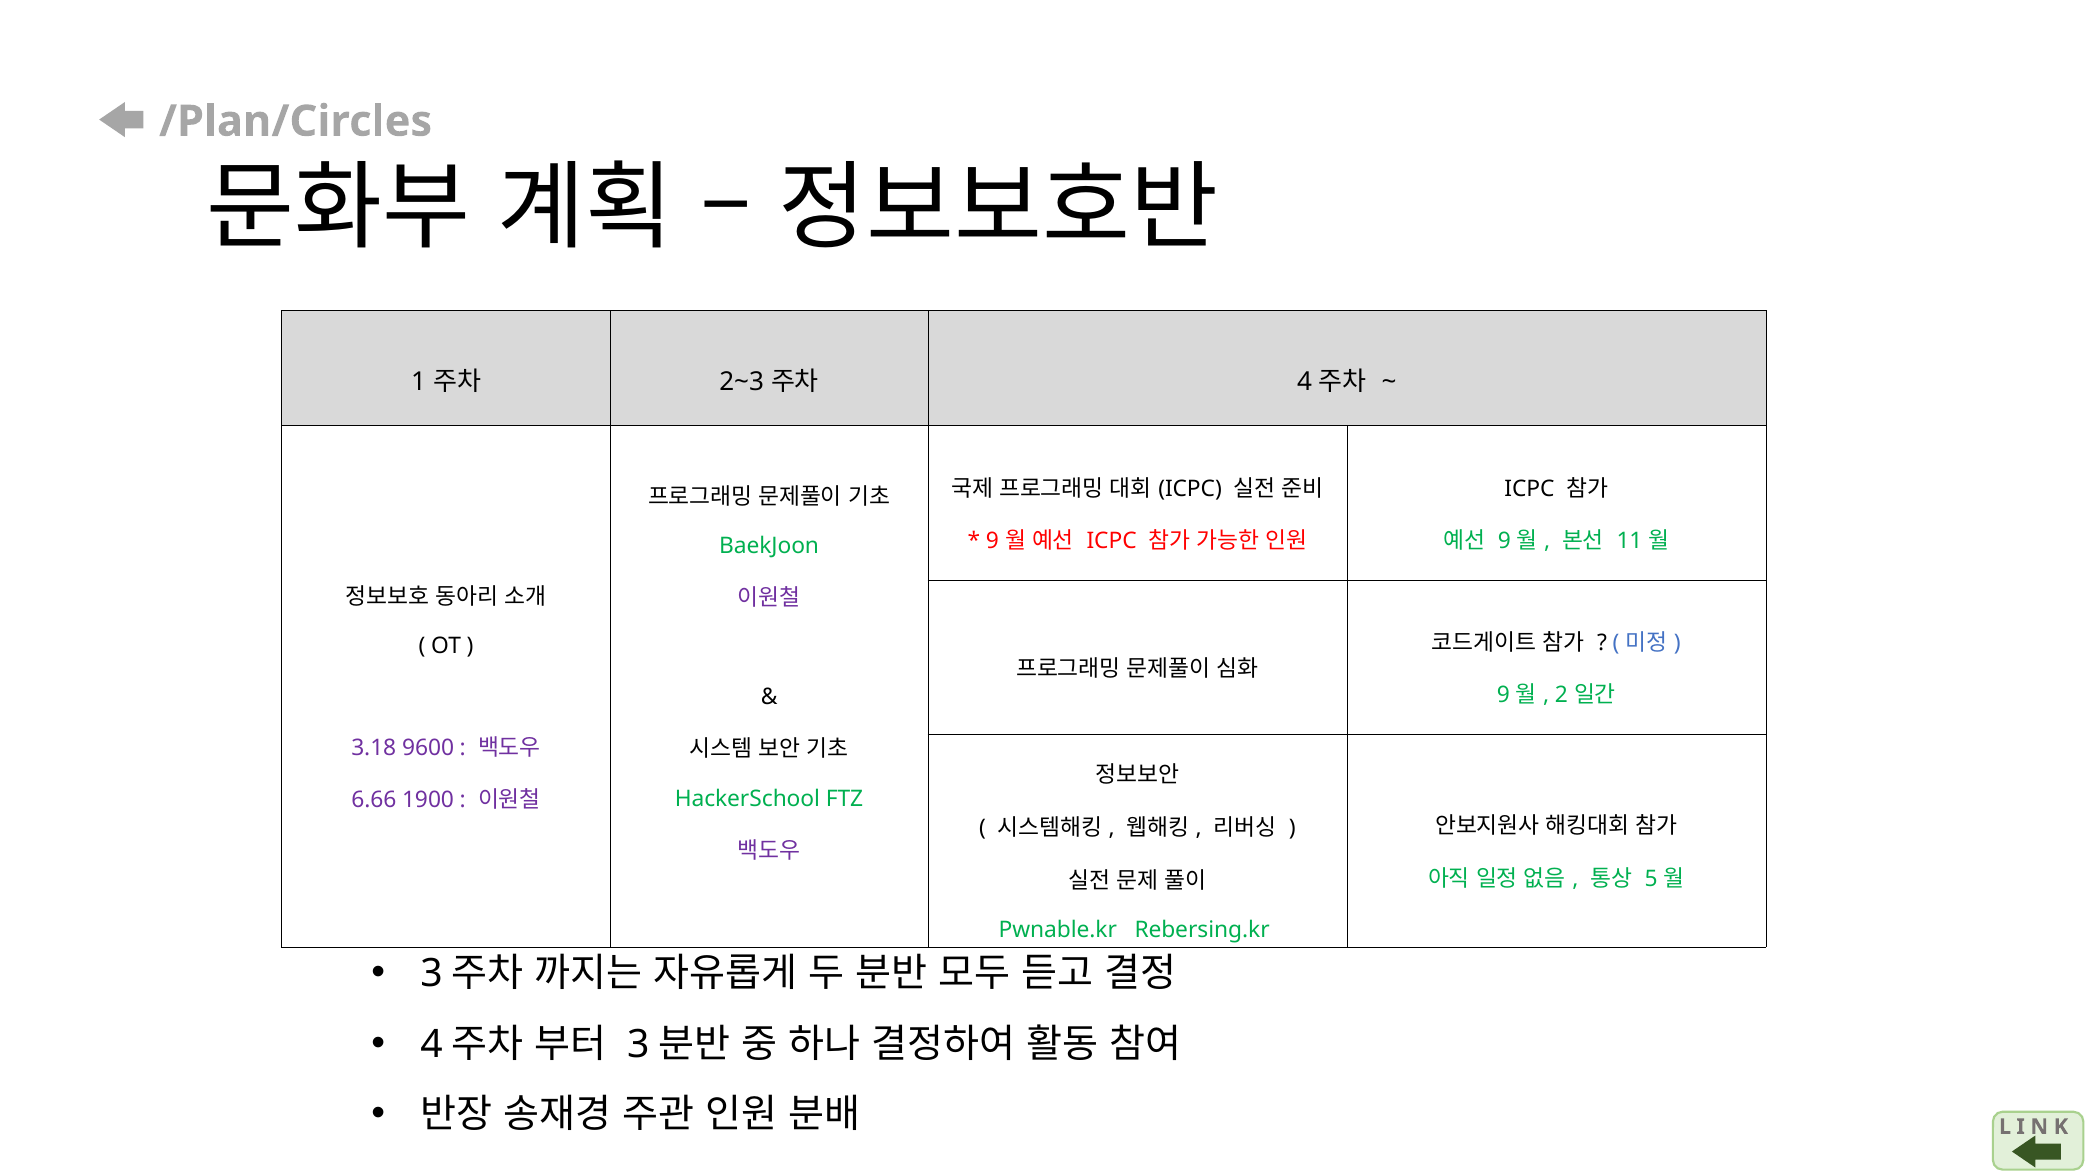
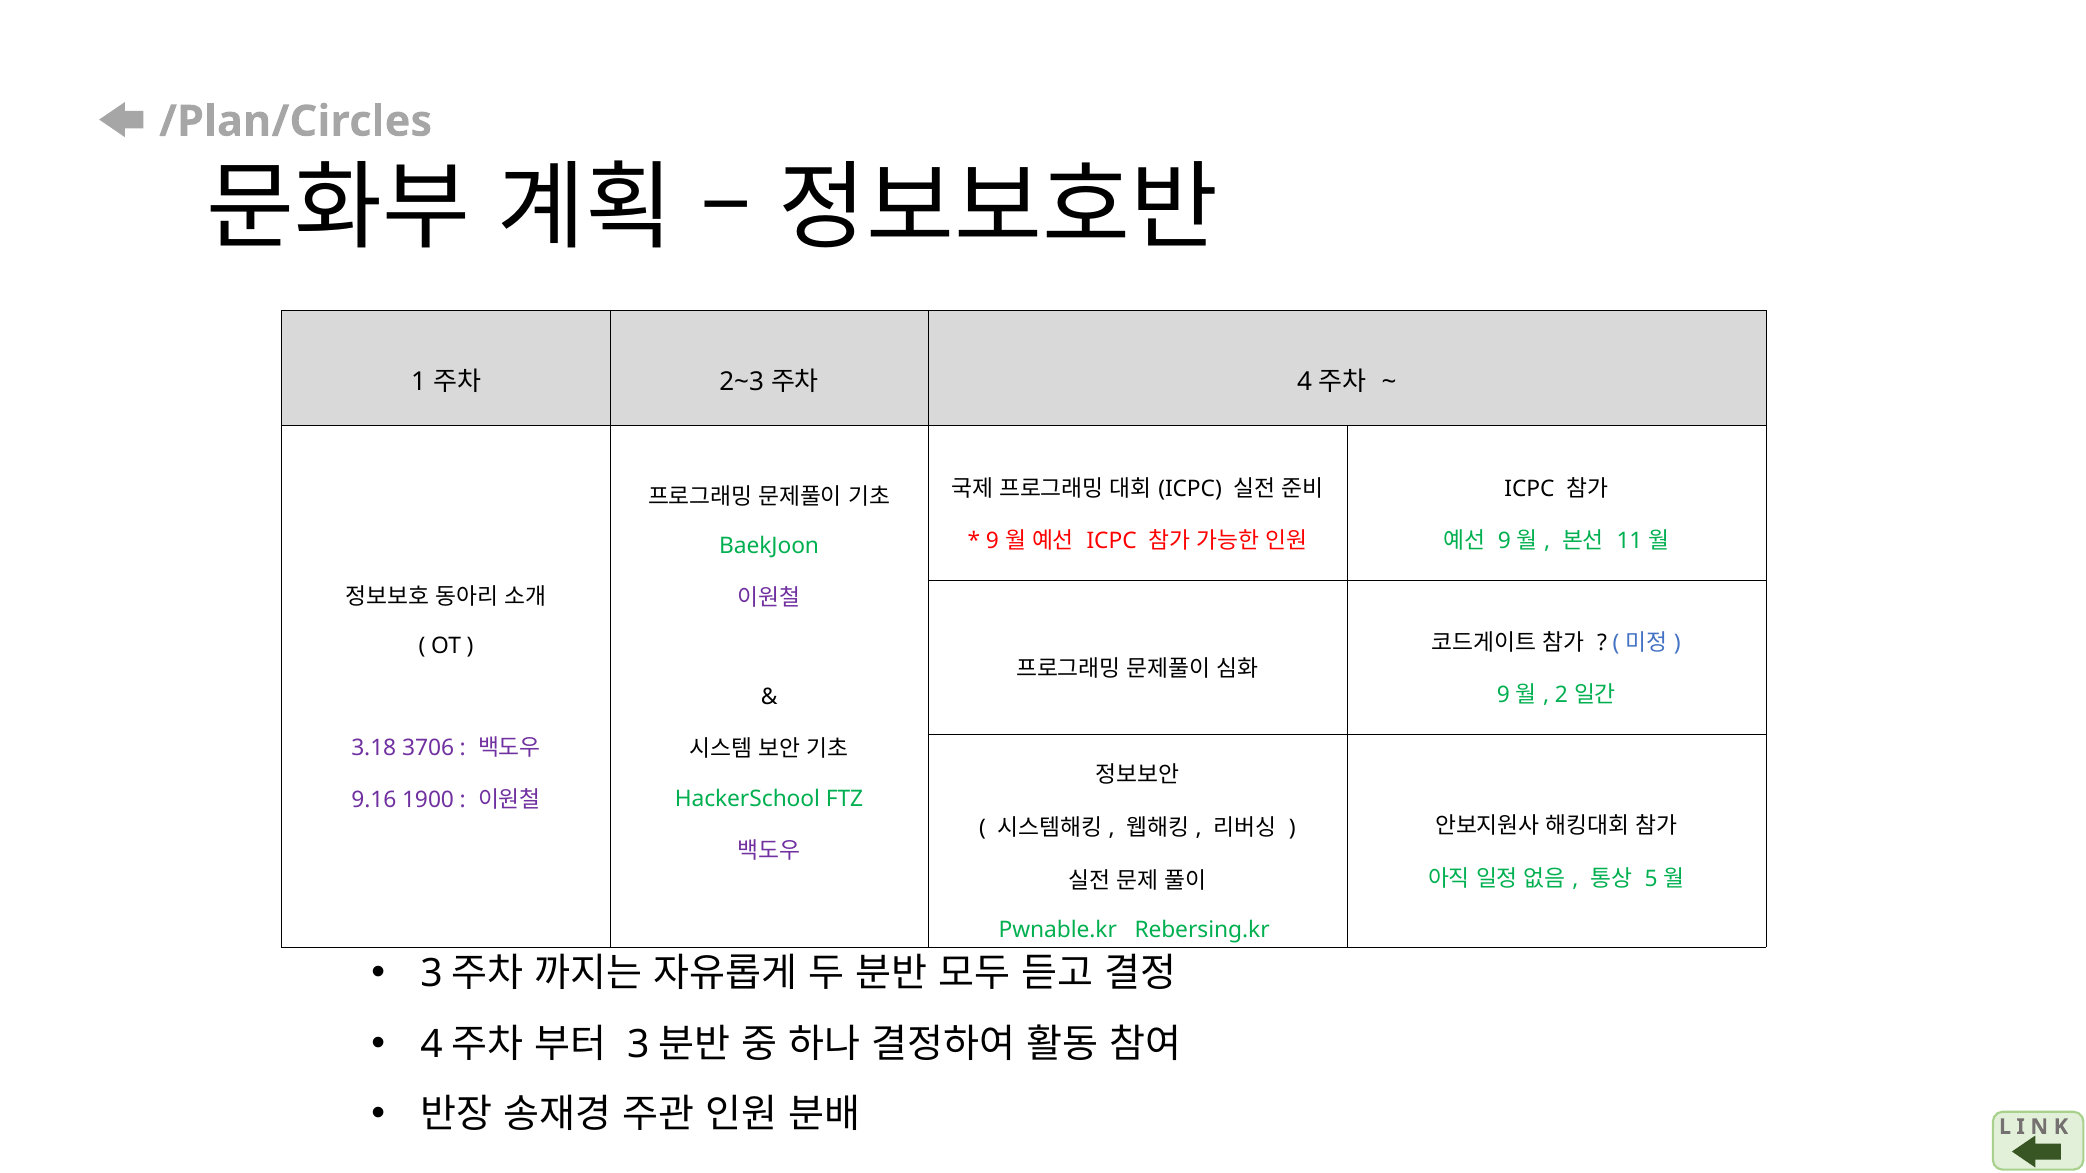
9600: 9600 -> 3706
6.66: 6.66 -> 9.16
